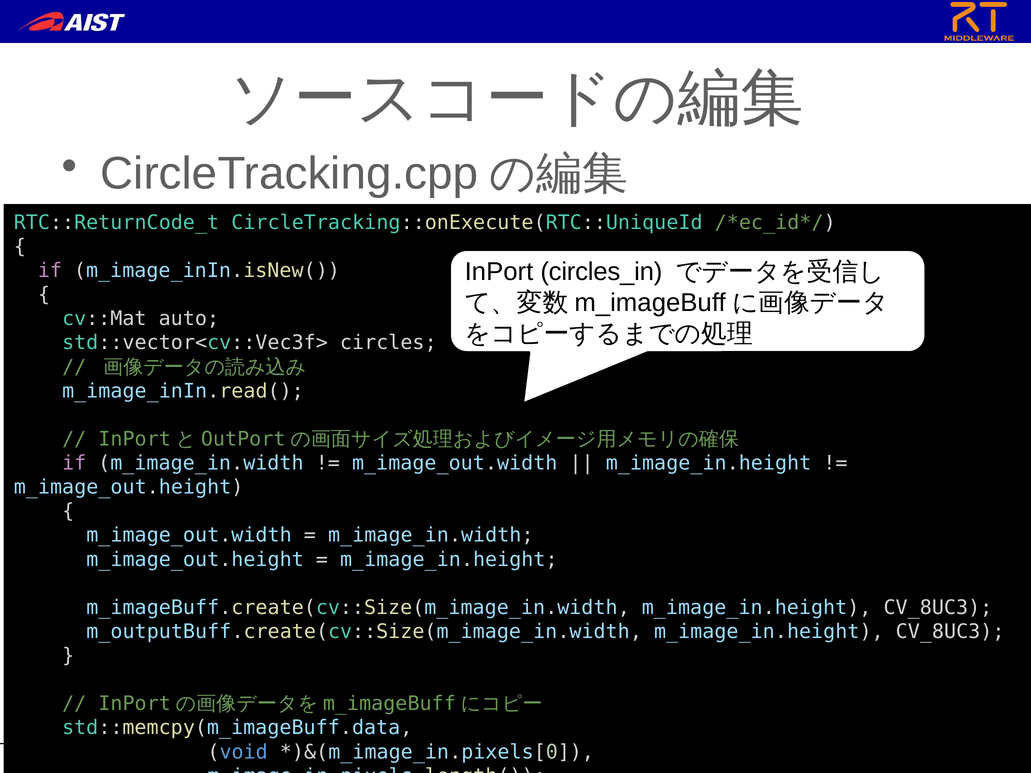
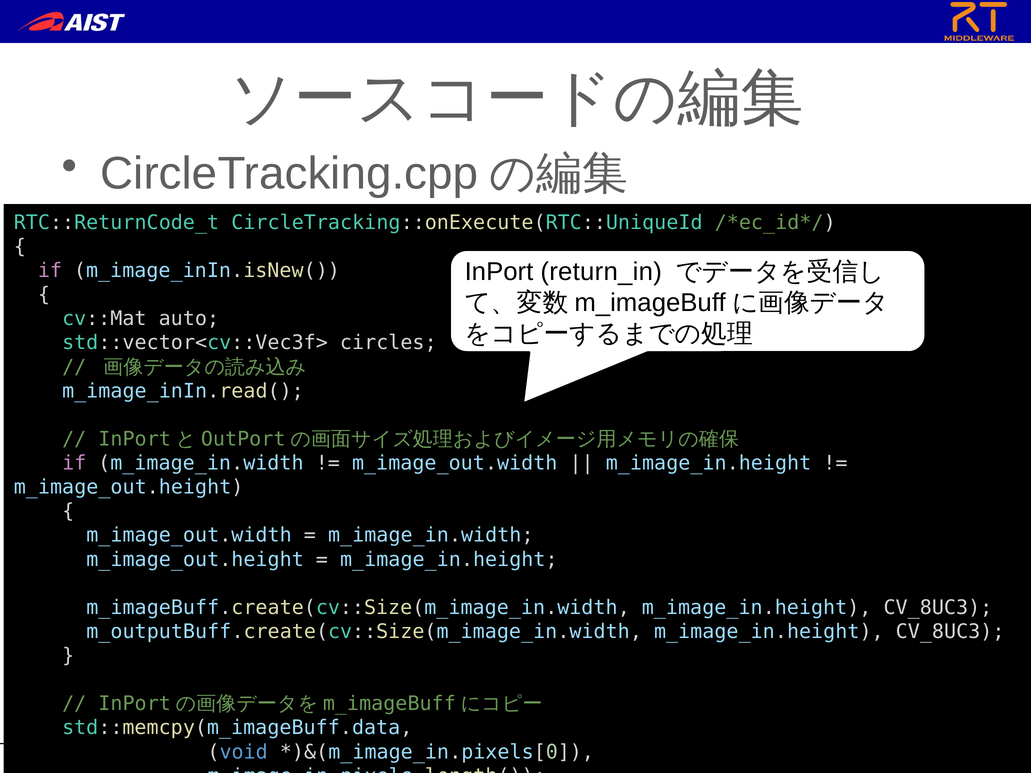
circles_in: circles_in -> return_in
